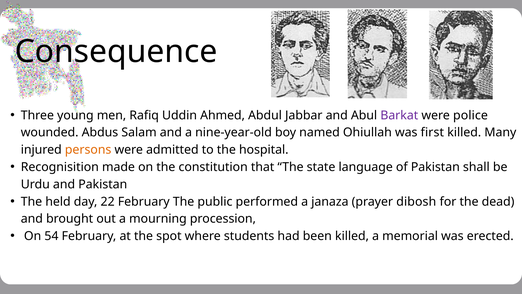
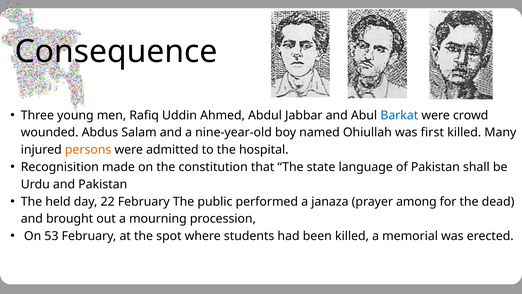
Barkat colour: purple -> blue
police: police -> crowd
dibosh: dibosh -> among
54: 54 -> 53
